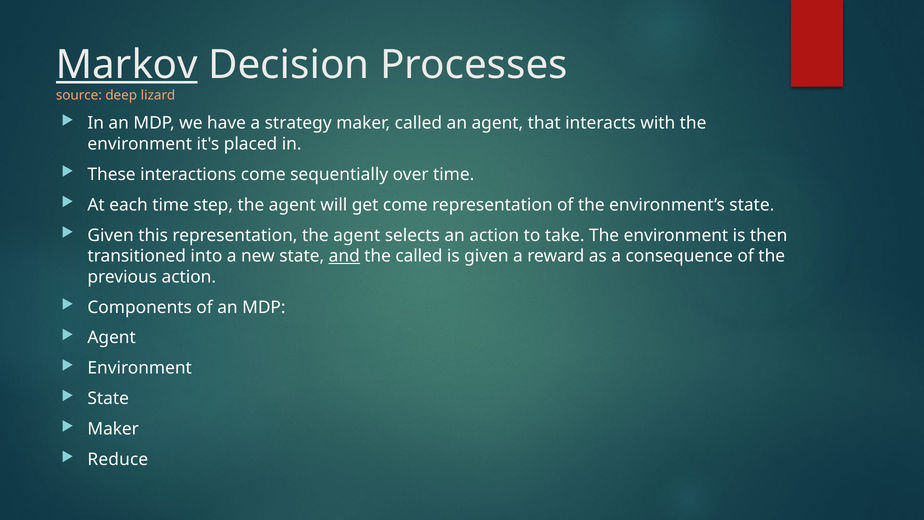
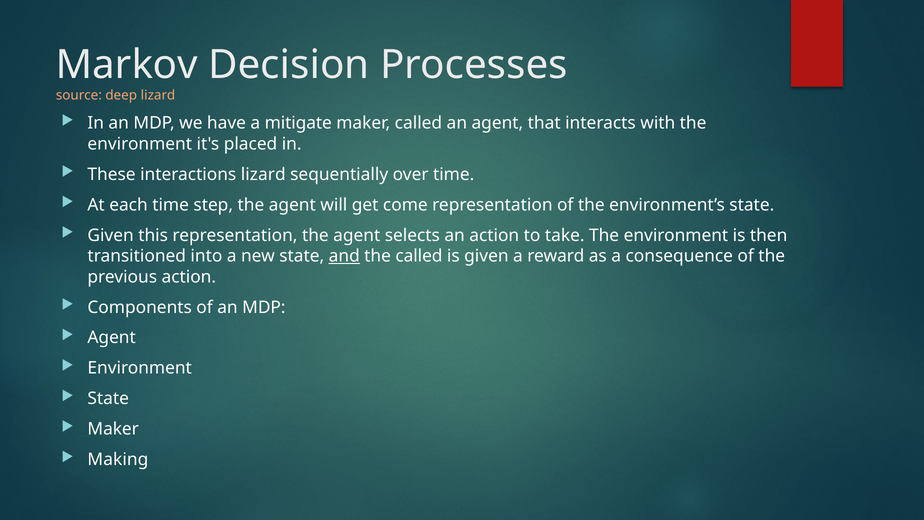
Markov underline: present -> none
strategy: strategy -> mitigate
interactions come: come -> lizard
Reduce: Reduce -> Making
